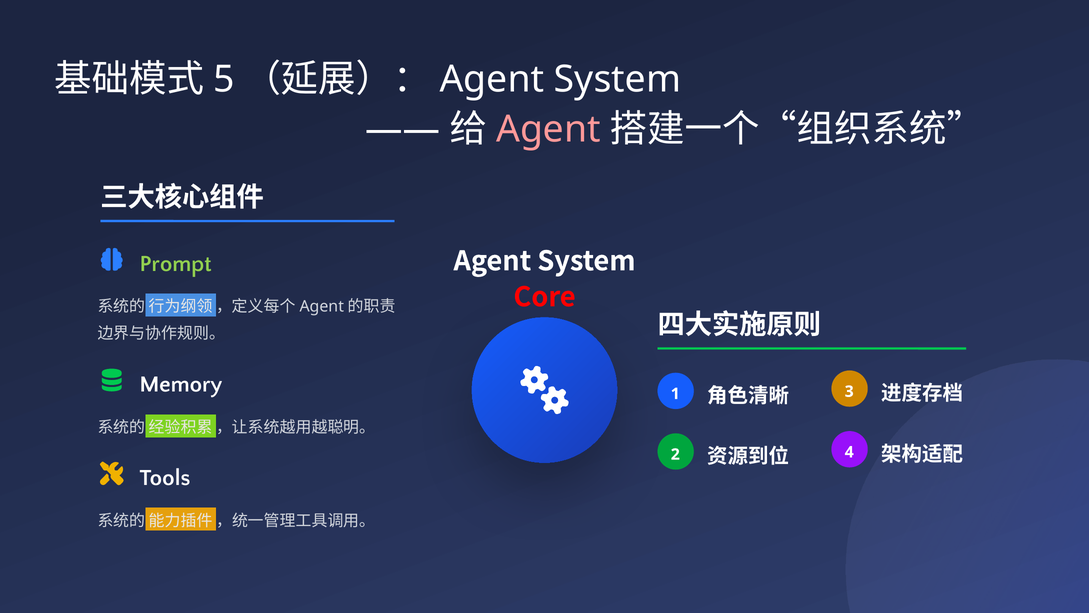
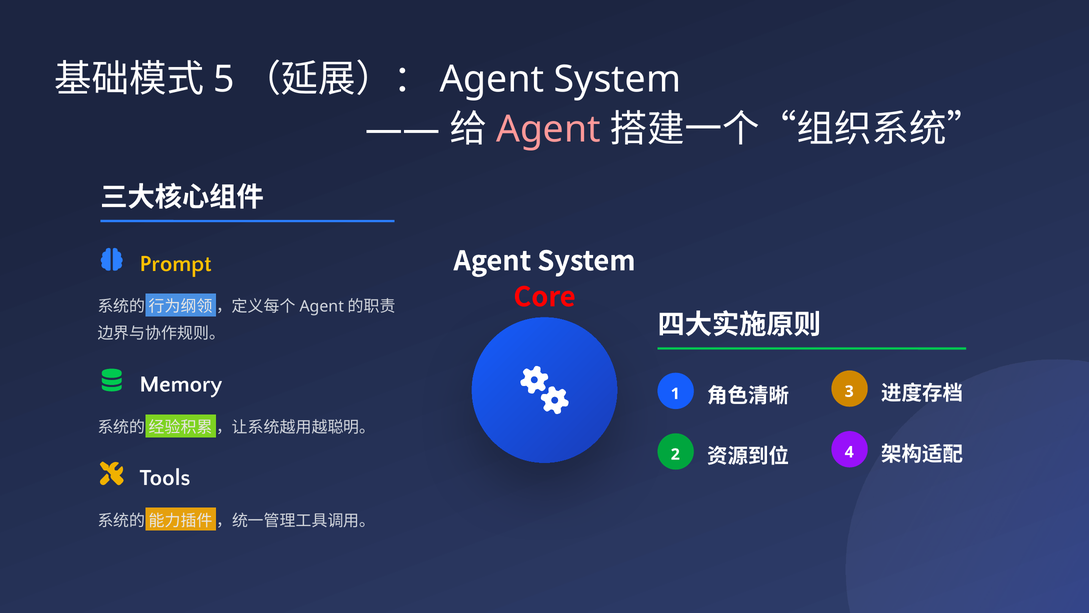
Prompt colour: light green -> yellow
